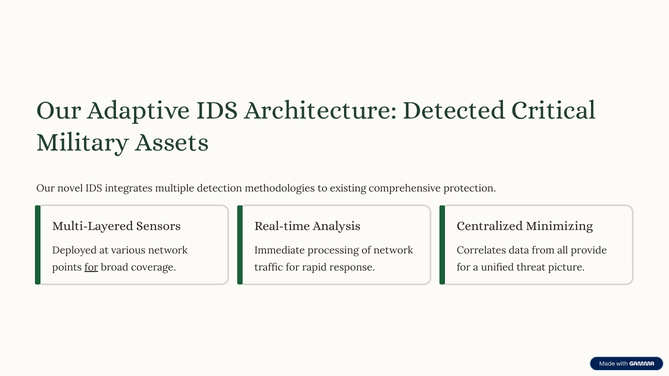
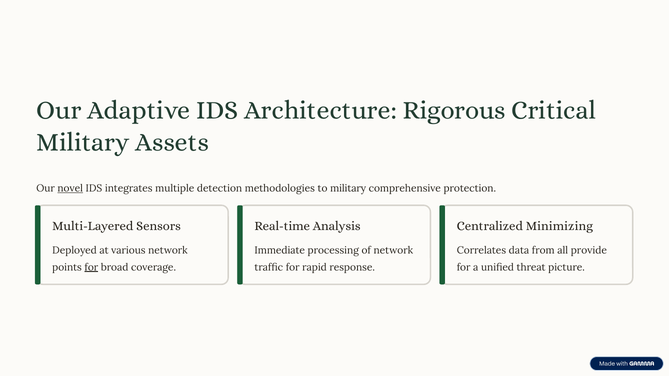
Detected: Detected -> Rigorous
novel underline: none -> present
to existing: existing -> military
